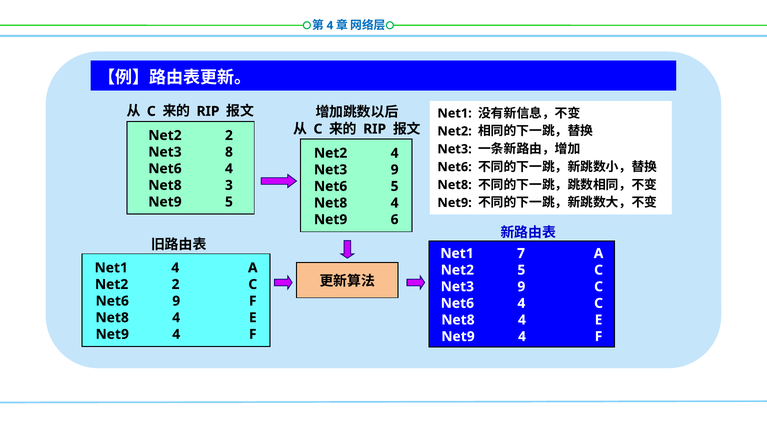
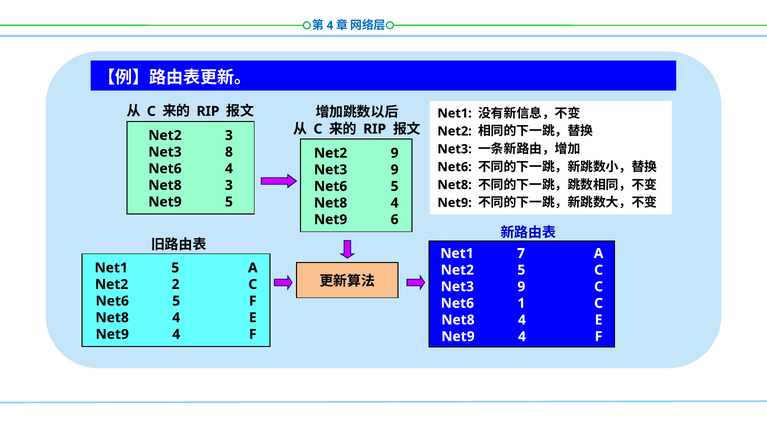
2 at (229, 136): 2 -> 3
Net2 4: 4 -> 9
Net1 4: 4 -> 5
9 at (176, 301): 9 -> 5
4 at (521, 304): 4 -> 1
